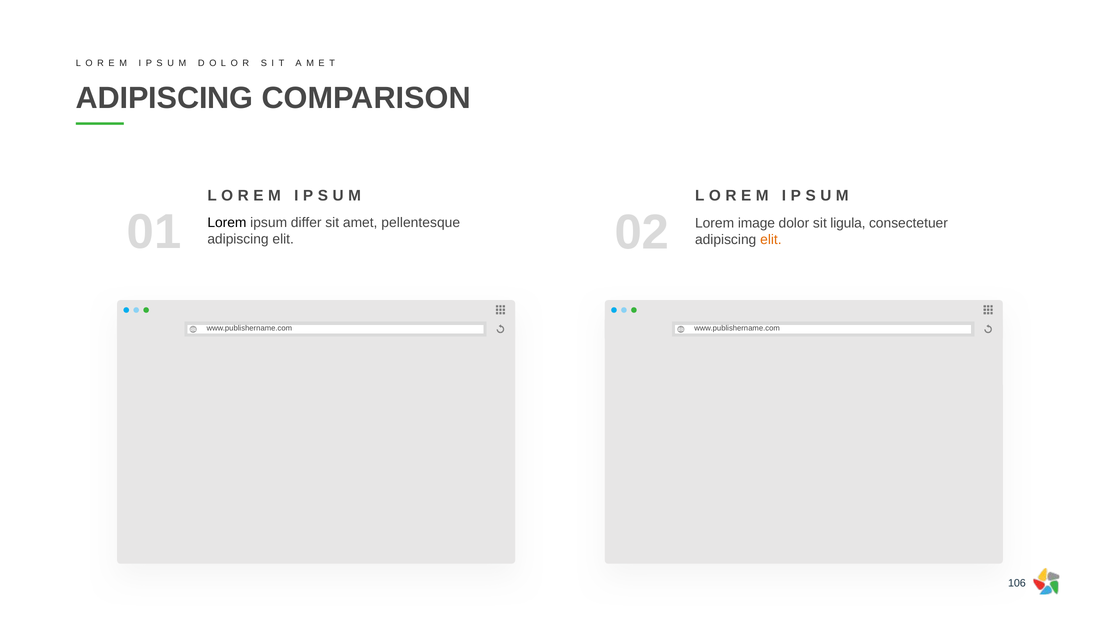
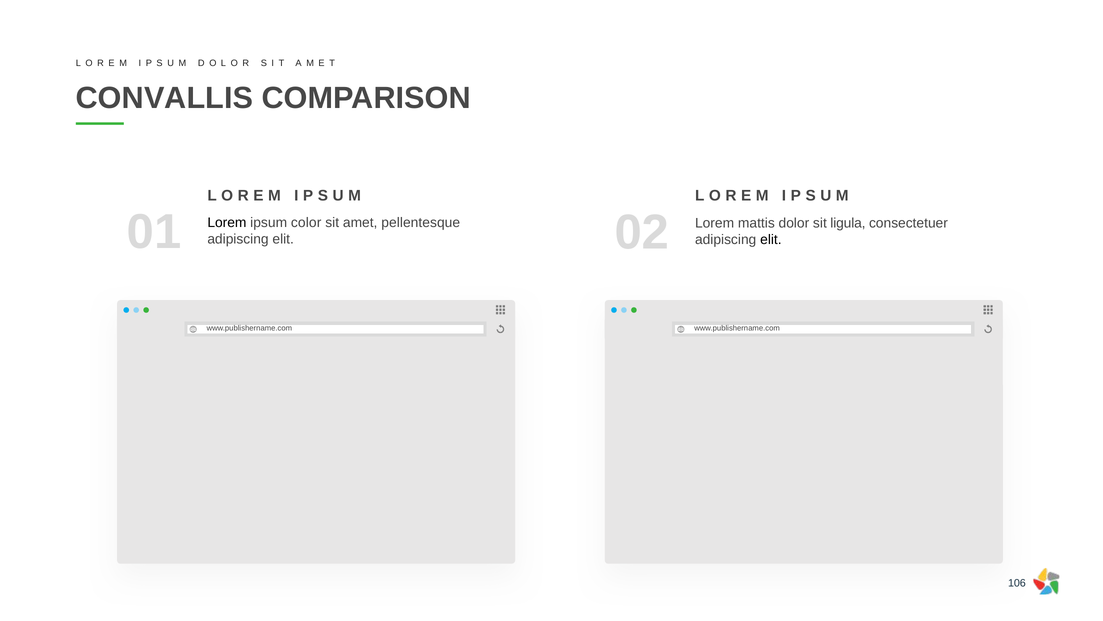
ADIPISCING at (165, 98): ADIPISCING -> CONVALLIS
image: image -> mattis
differ: differ -> color
elit at (771, 239) colour: orange -> black
